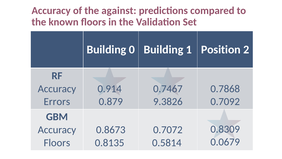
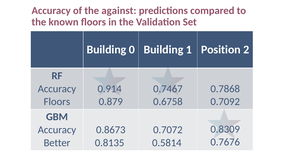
Errors at (57, 101): Errors -> Floors
9.3826: 9.3826 -> 0.6758
0.0679: 0.0679 -> 0.7676
Floors at (57, 142): Floors -> Better
